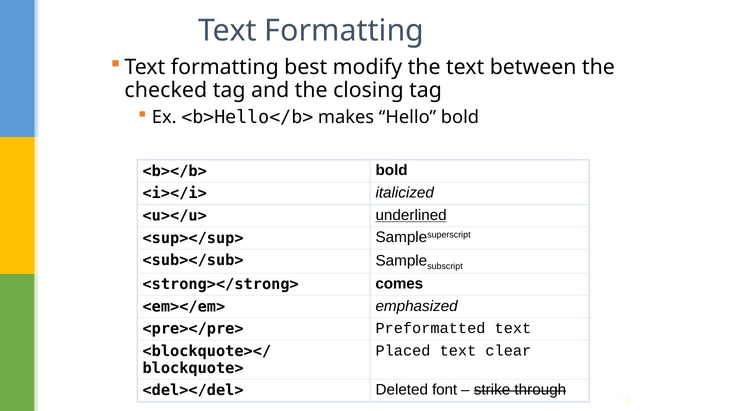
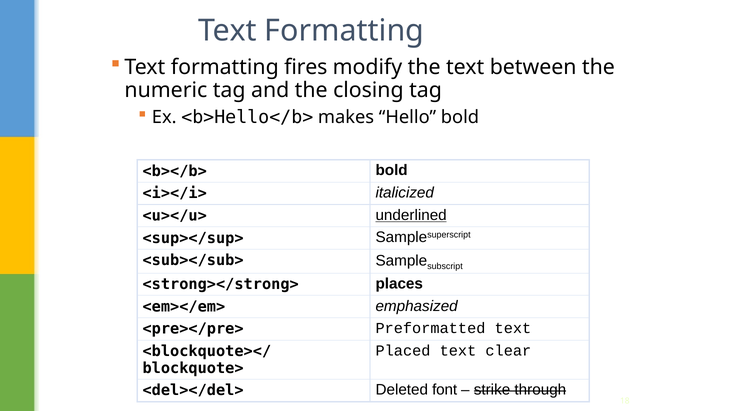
best: best -> fires
checked: checked -> numeric
comes: comes -> places
